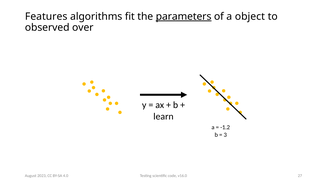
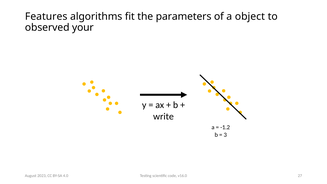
parameters underline: present -> none
over: over -> your
learn: learn -> write
